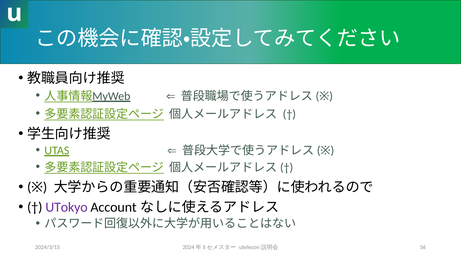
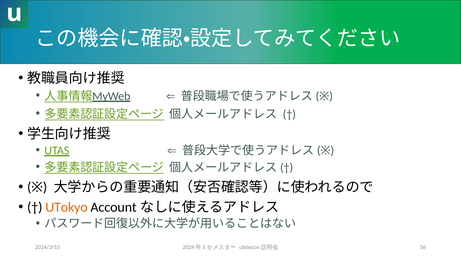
UTokyo colour: purple -> orange
